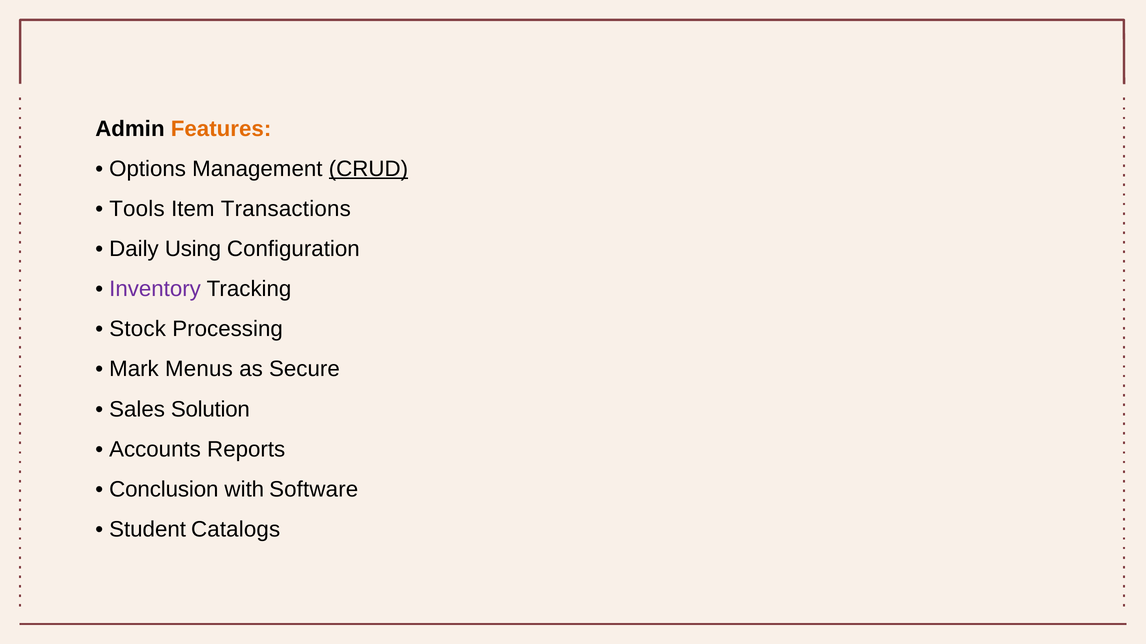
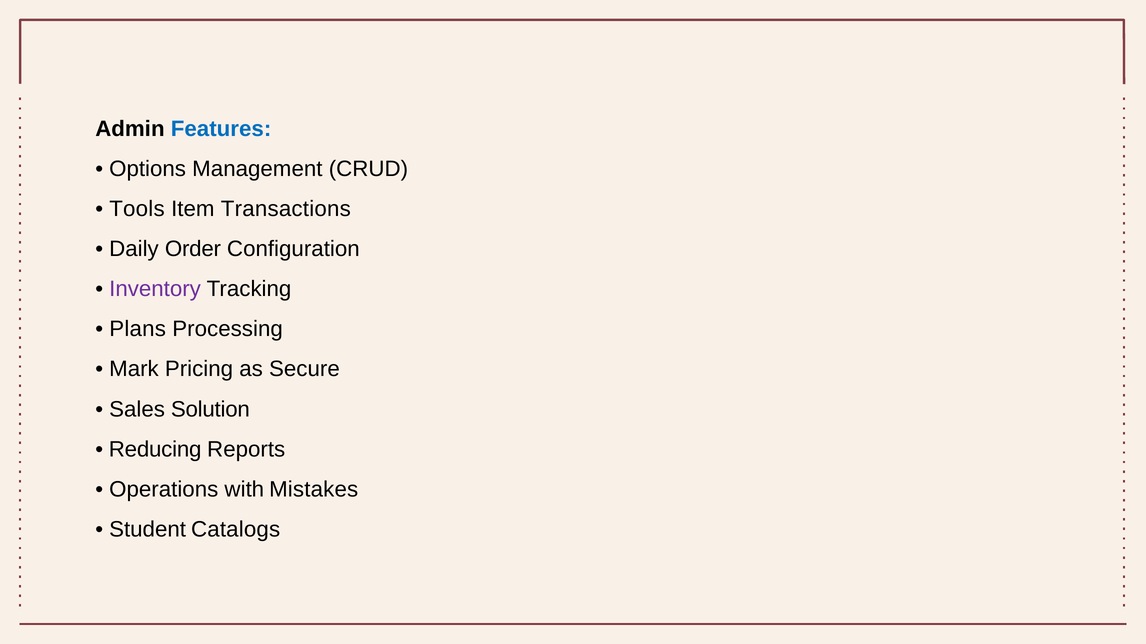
Features colour: orange -> blue
CRUD underline: present -> none
Using: Using -> Order
Stock: Stock -> Plans
Menus: Menus -> Pricing
Accounts: Accounts -> Reducing
Conclusion: Conclusion -> Operations
Software: Software -> Mistakes
